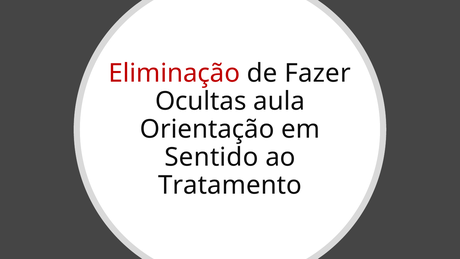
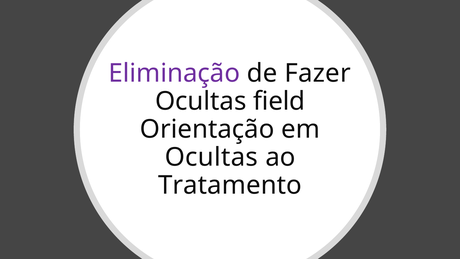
Eliminação colour: red -> purple
aula: aula -> field
Sentido at (211, 157): Sentido -> Ocultas
